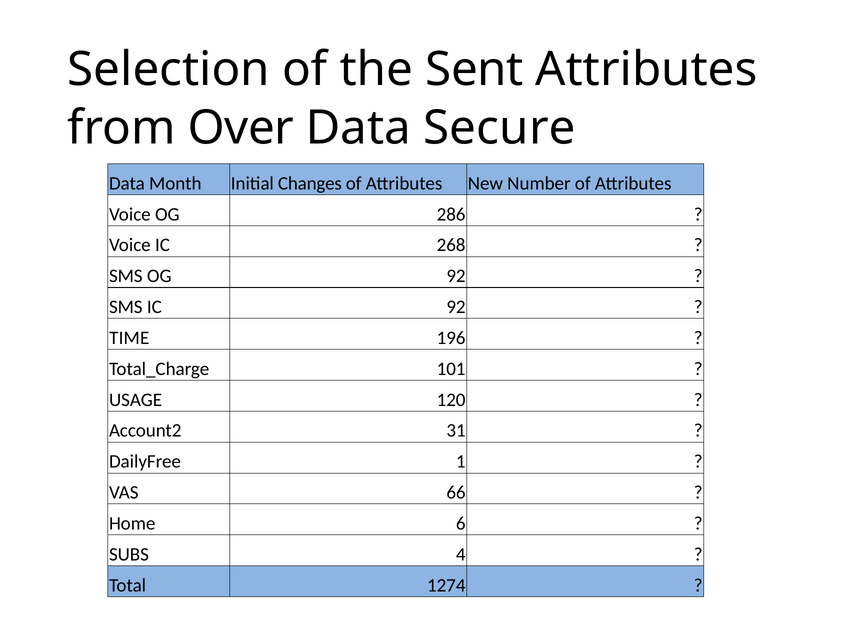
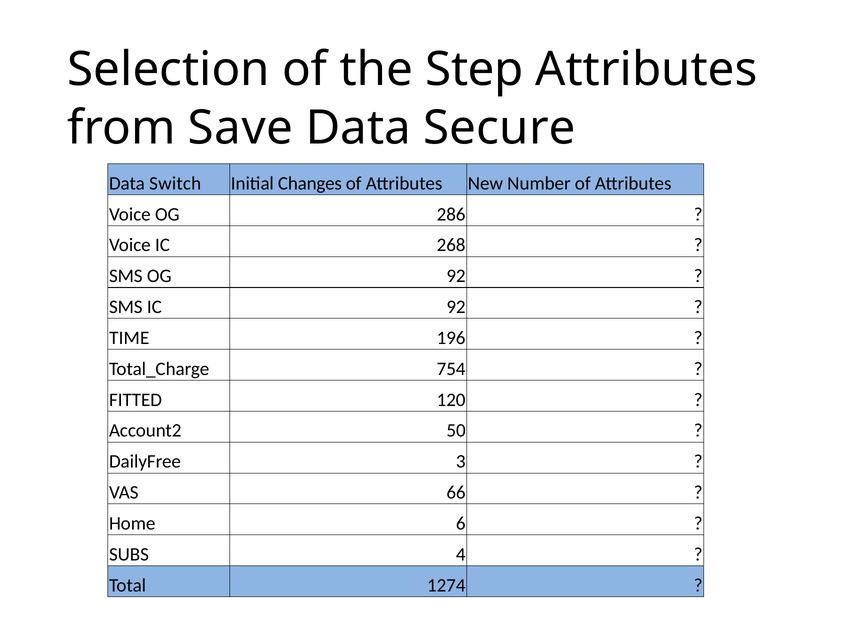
Sent: Sent -> Step
Over: Over -> Save
Month: Month -> Switch
101: 101 -> 754
USAGE: USAGE -> FITTED
31: 31 -> 50
1: 1 -> 3
